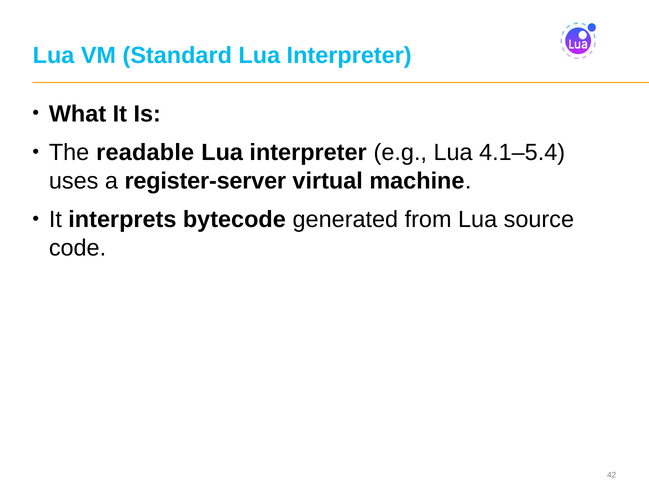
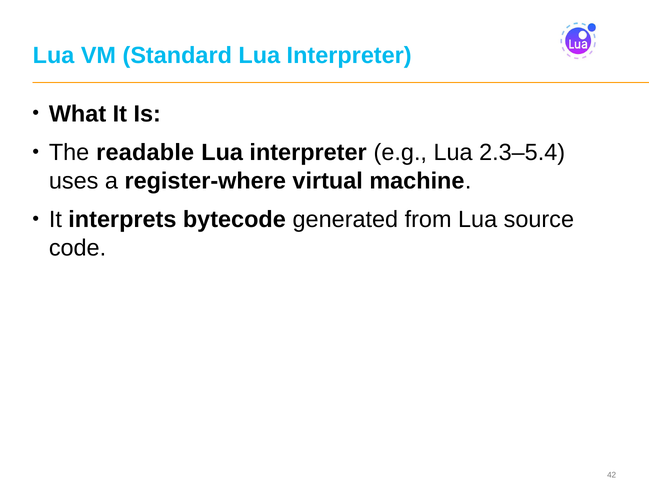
4.1–5.4: 4.1–5.4 -> 2.3–5.4
register-server: register-server -> register-where
